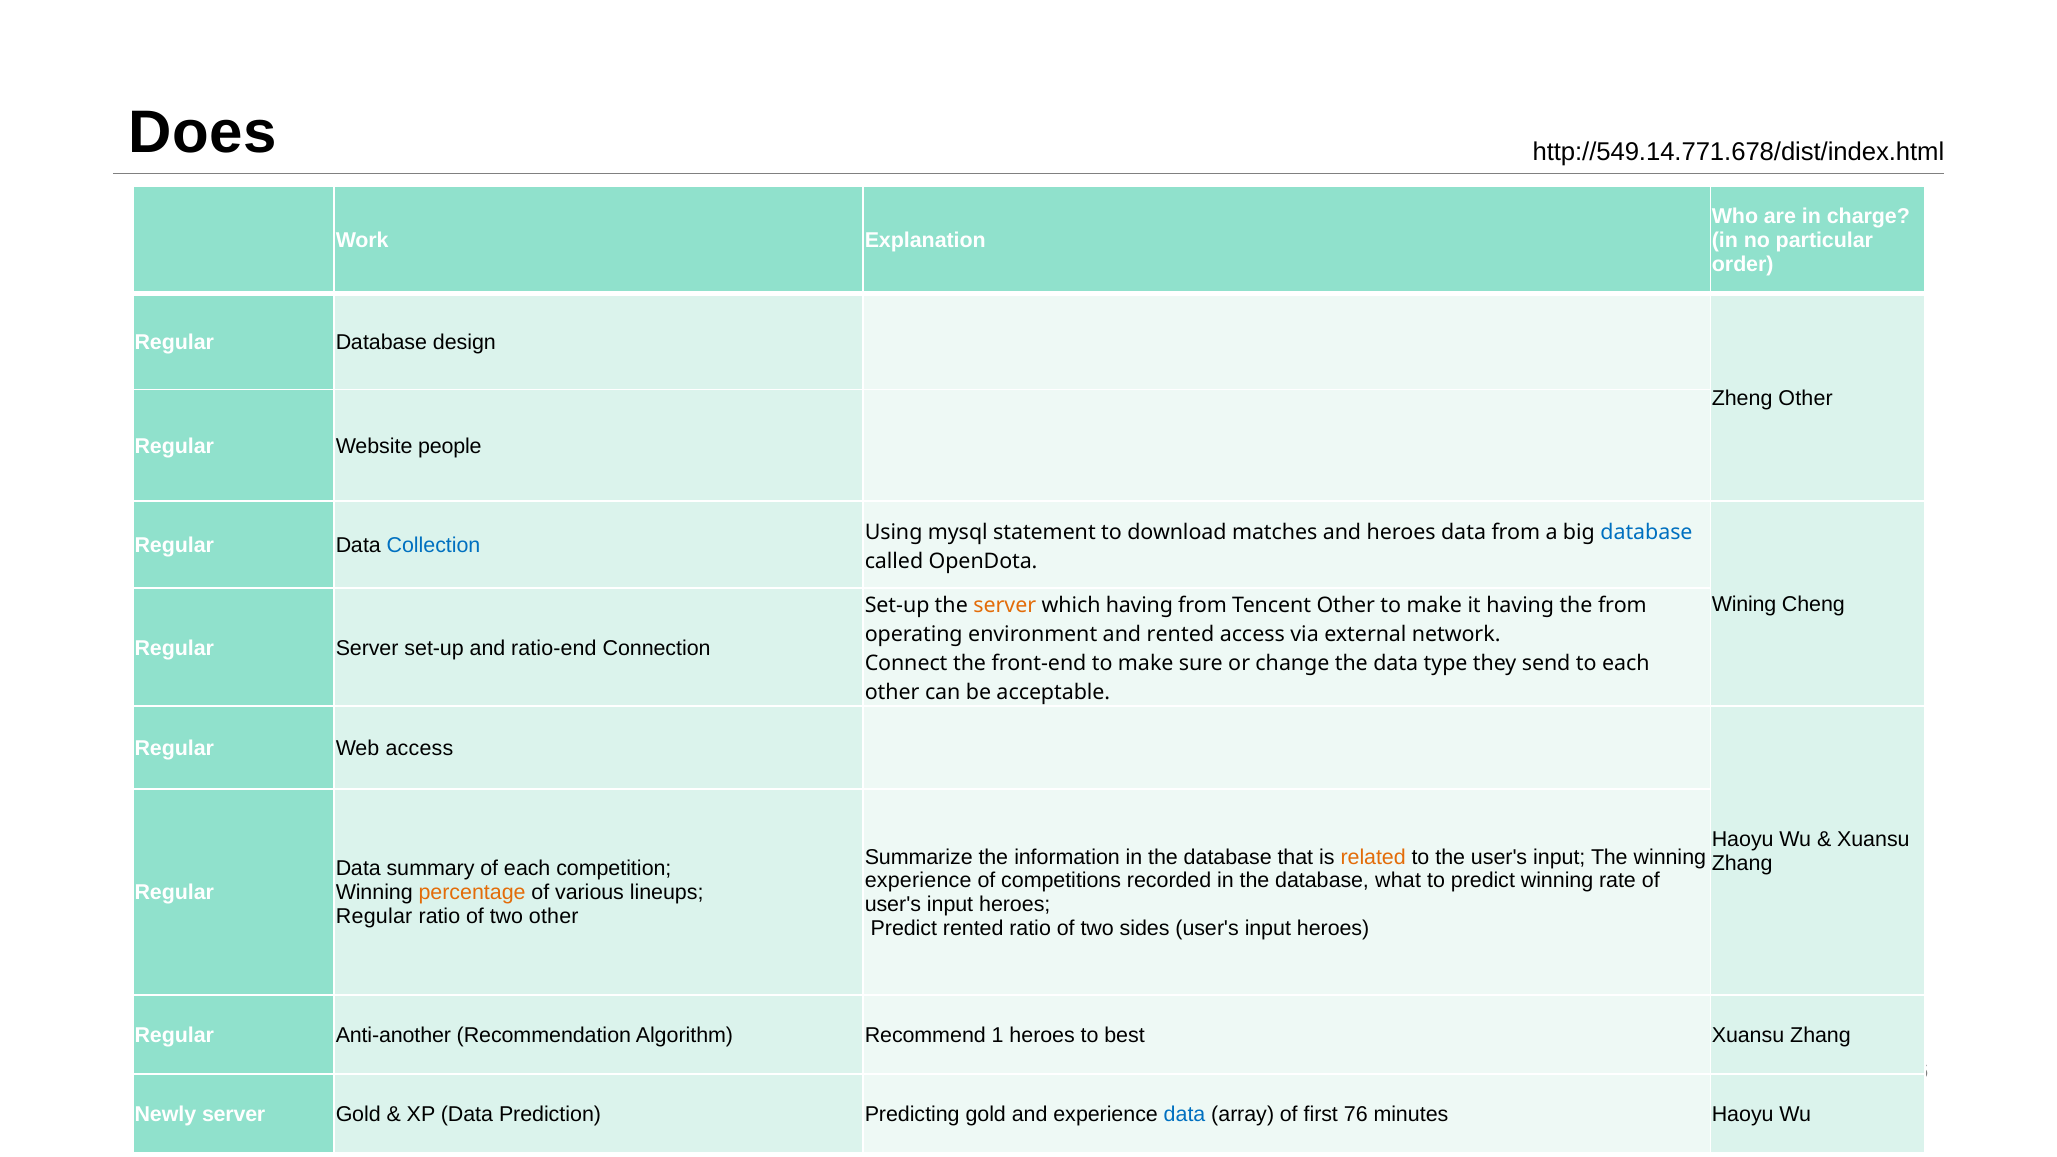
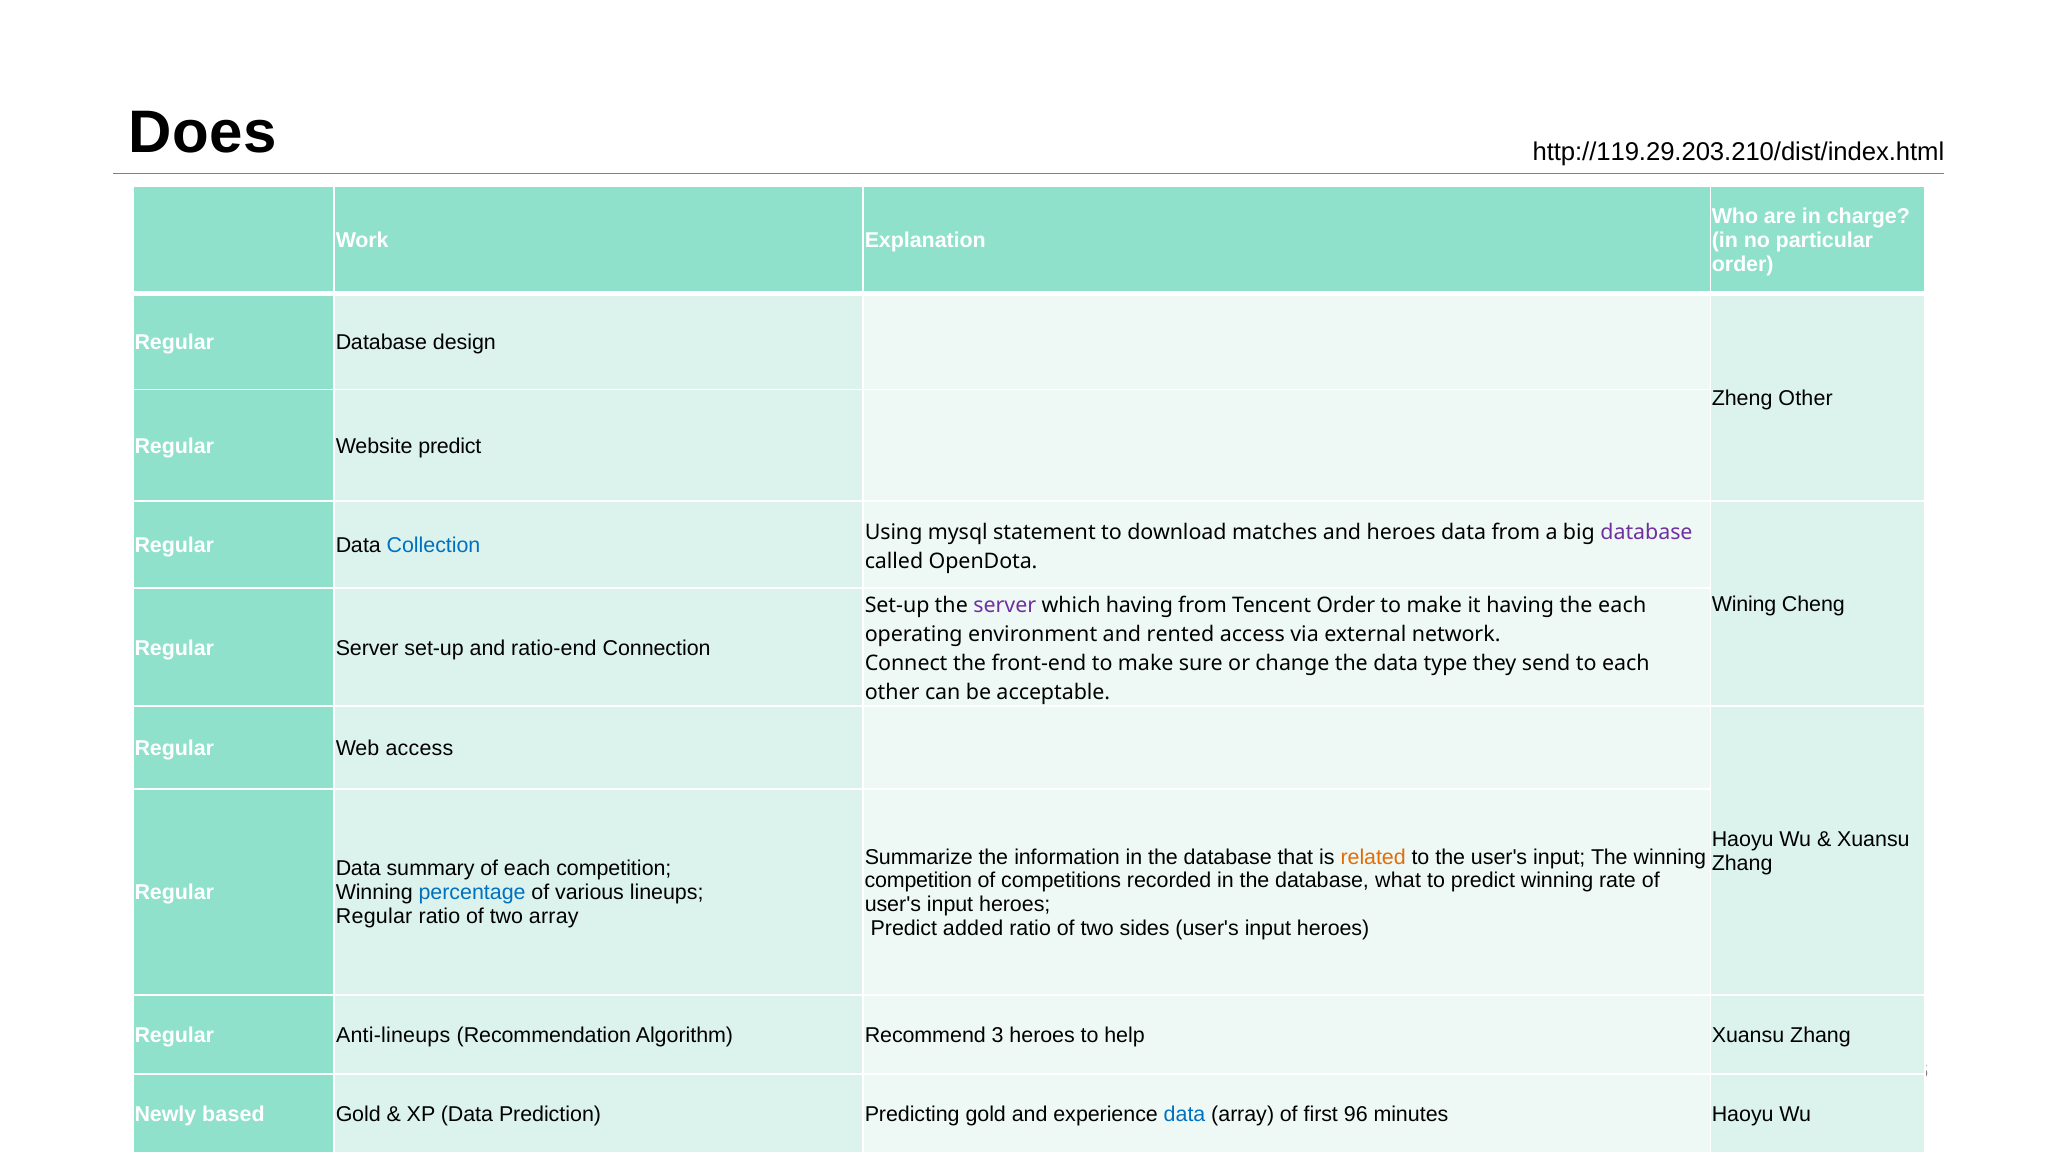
http://549.14.771.678/dist/index.html: http://549.14.771.678/dist/index.html -> http://119.29.203.210/dist/index.html
Website people: people -> predict
database at (1647, 532) colour: blue -> purple
server at (1005, 605) colour: orange -> purple
Tencent Other: Other -> Order
the from: from -> each
experience at (918, 881): experience -> competition
percentage colour: orange -> blue
two other: other -> array
Predict rented: rented -> added
Anti-another: Anti-another -> Anti-lineups
1: 1 -> 3
best: best -> help
Newly server: server -> based
76: 76 -> 96
